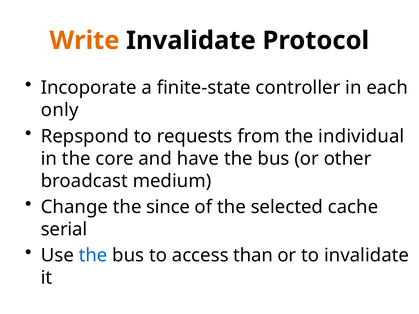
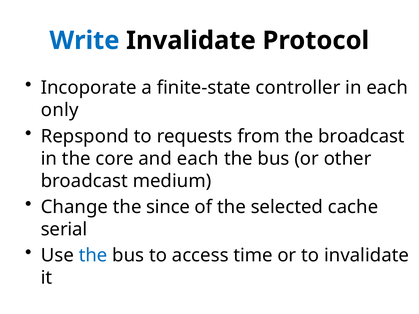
Write colour: orange -> blue
the individual: individual -> broadcast
and have: have -> each
than: than -> time
